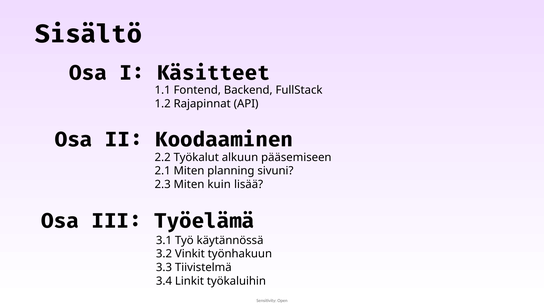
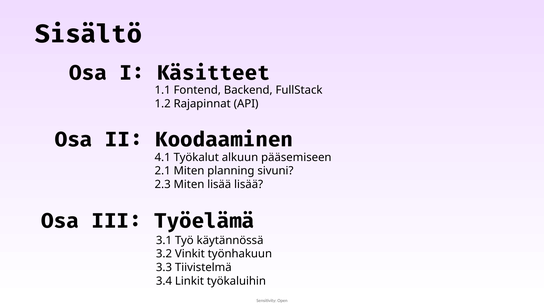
2.2: 2.2 -> 4.1
Miten kuin: kuin -> lisää
